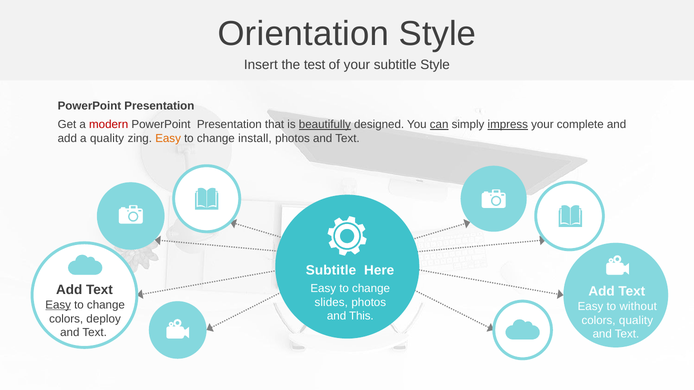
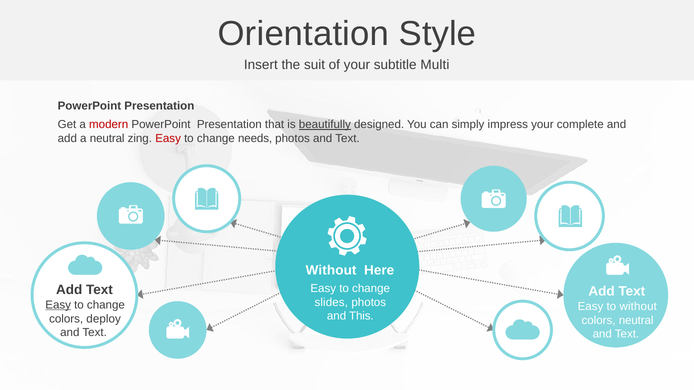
test: test -> suit
subtitle Style: Style -> Multi
can underline: present -> none
impress underline: present -> none
a quality: quality -> neutral
Easy at (168, 139) colour: orange -> red
install: install -> needs
Subtitle at (331, 271): Subtitle -> Without
colors quality: quality -> neutral
